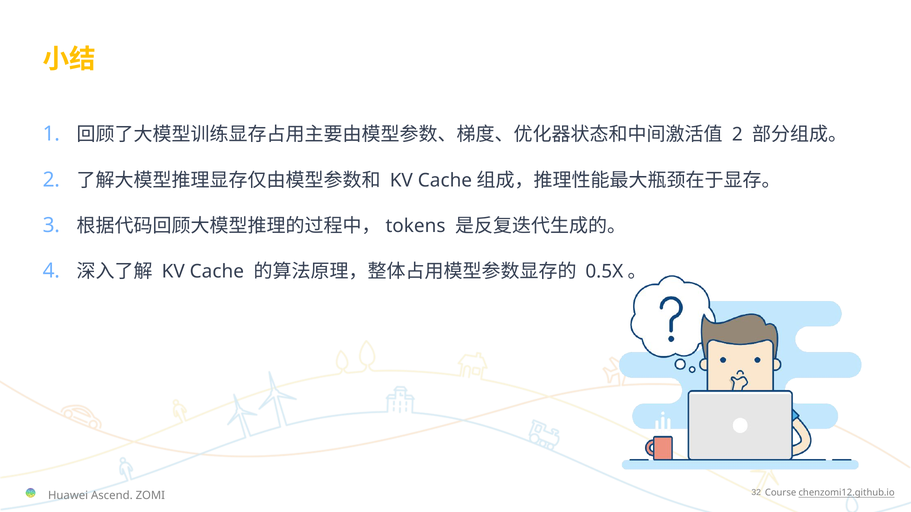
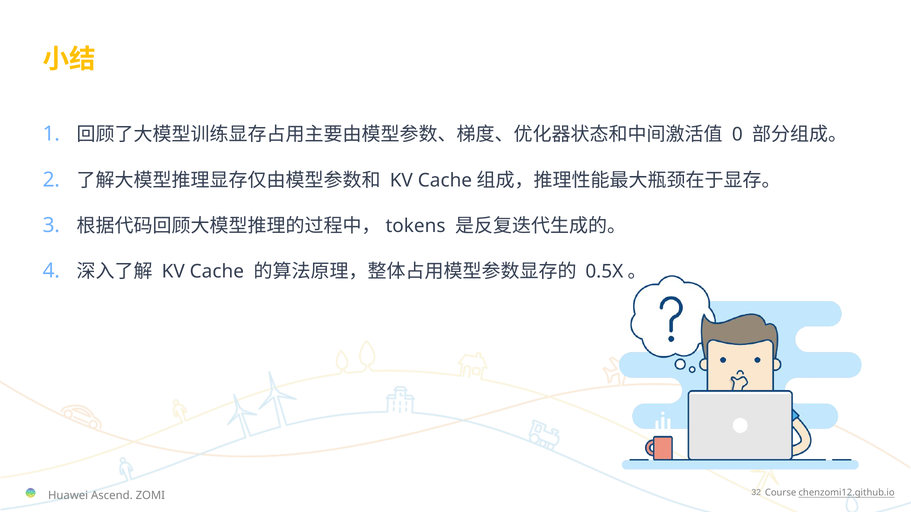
2 at (737, 135): 2 -> 0
